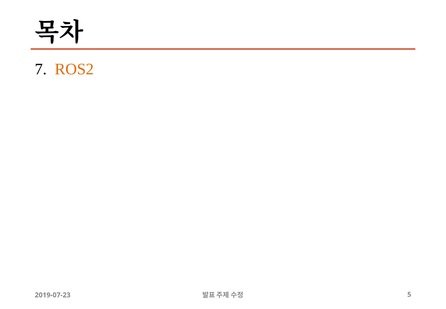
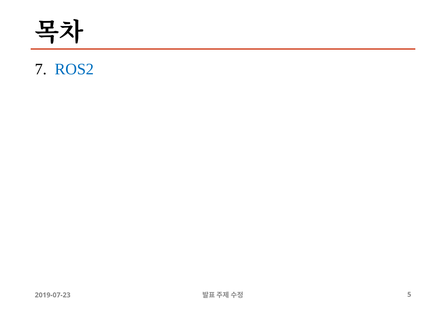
ROS2 colour: orange -> blue
